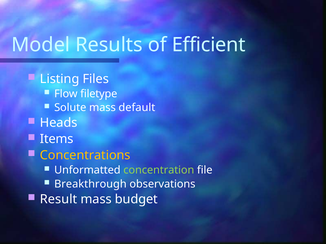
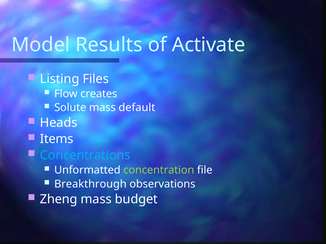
Efficient: Efficient -> Activate
filetype: filetype -> creates
Concentrations colour: yellow -> light blue
Result: Result -> Zheng
